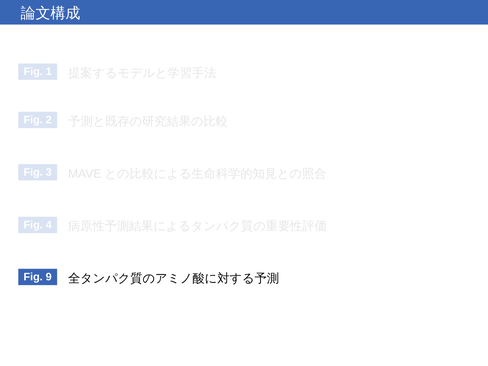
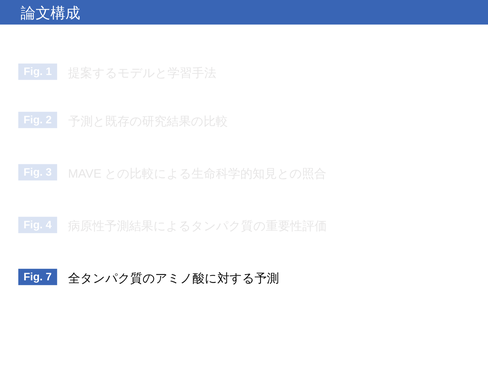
9: 9 -> 7
